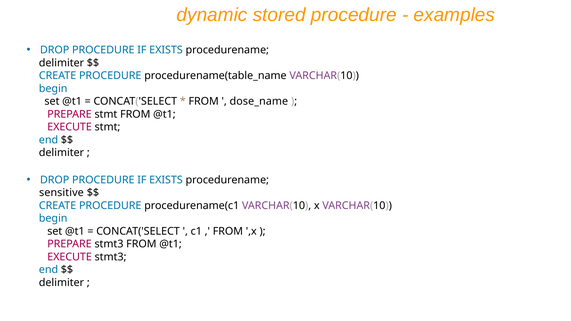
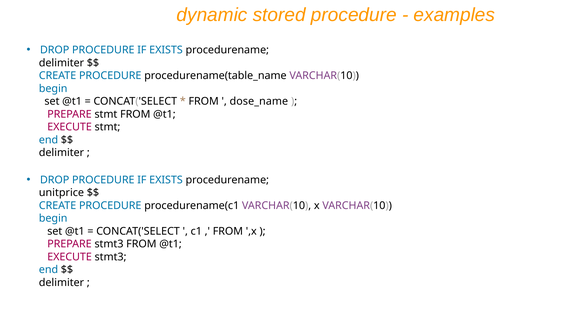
sensitive: sensitive -> unitprice
